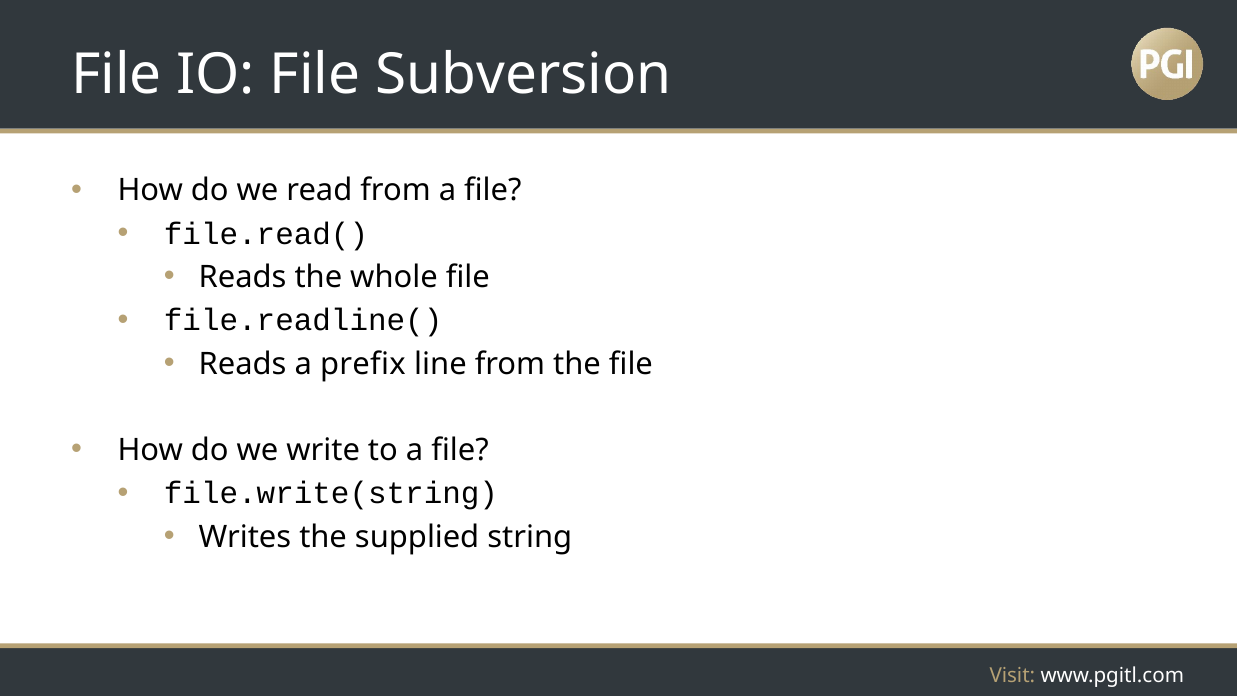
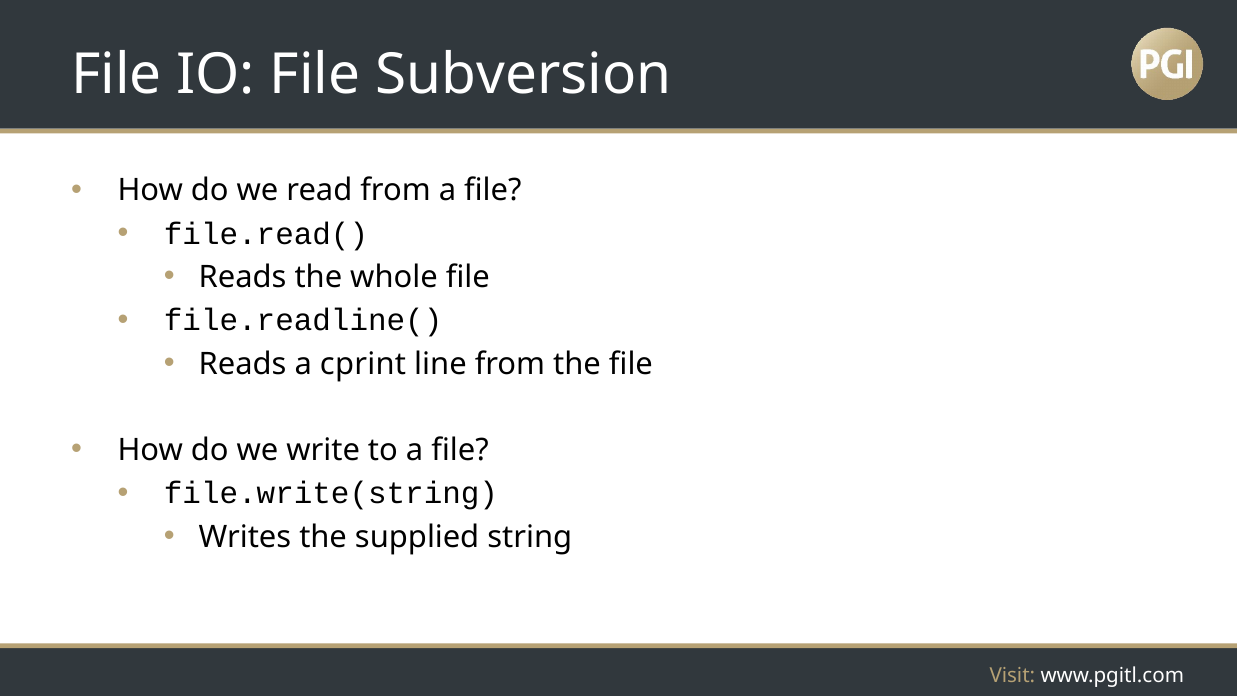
prefix: prefix -> cprint
